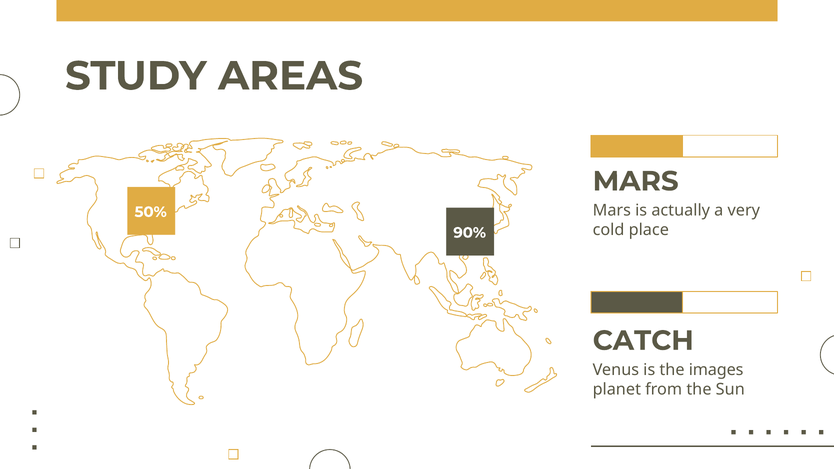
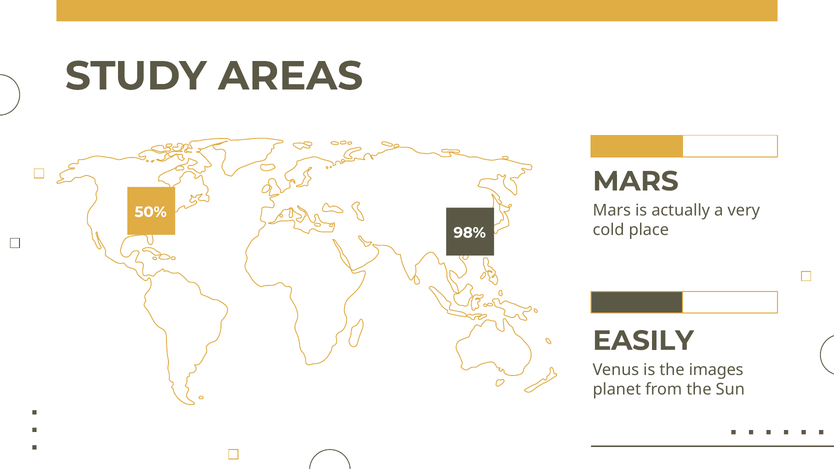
90%: 90% -> 98%
CATCH: CATCH -> EASILY
